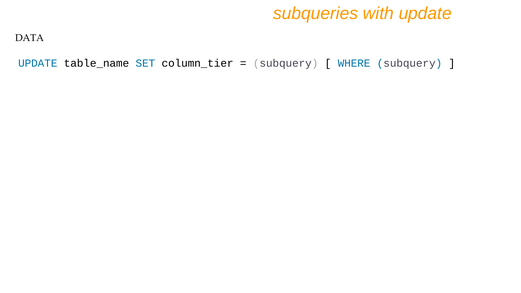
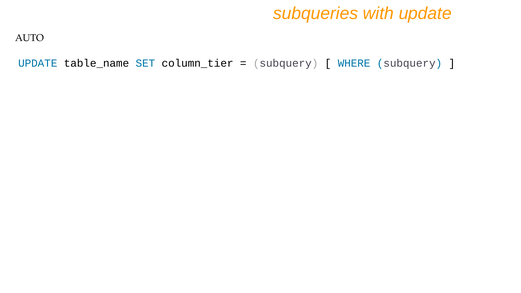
DATA: DATA -> AUTO
